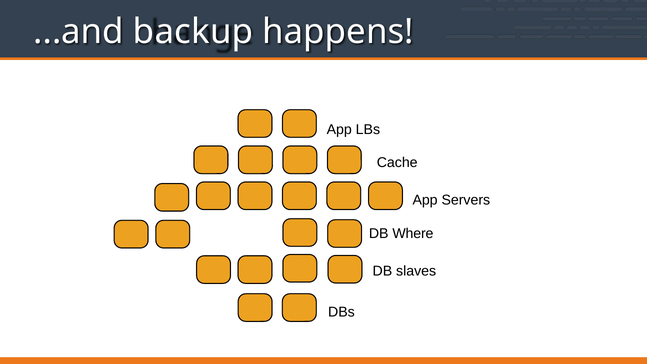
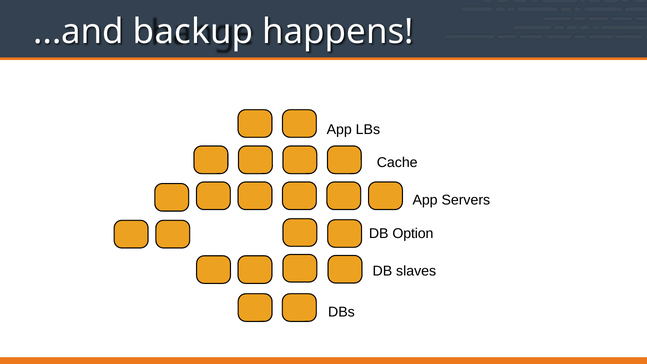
Where: Where -> Option
